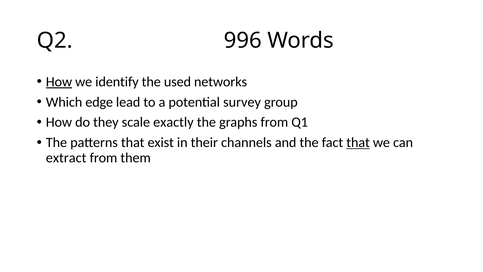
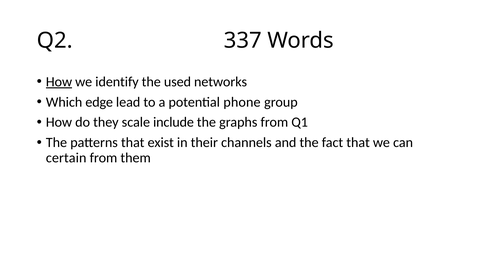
996: 996 -> 337
survey: survey -> phone
exactly: exactly -> include
that at (358, 142) underline: present -> none
extract: extract -> certain
